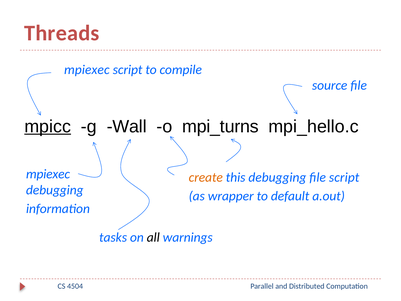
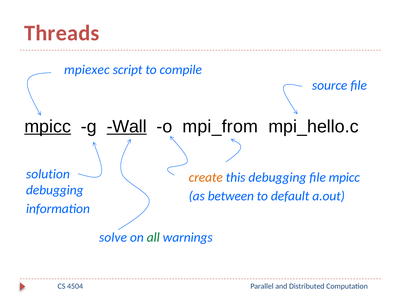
Wall underline: none -> present
mpi_turns: mpi_turns -> mpi_from
mpiexec at (48, 174): mpiexec -> solution
file script: script -> mpicc
wrapper: wrapper -> between
tasks: tasks -> solve
all colour: black -> green
